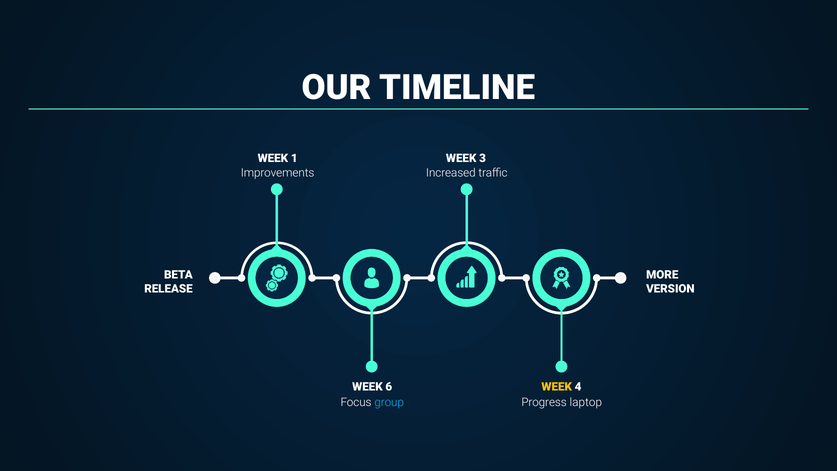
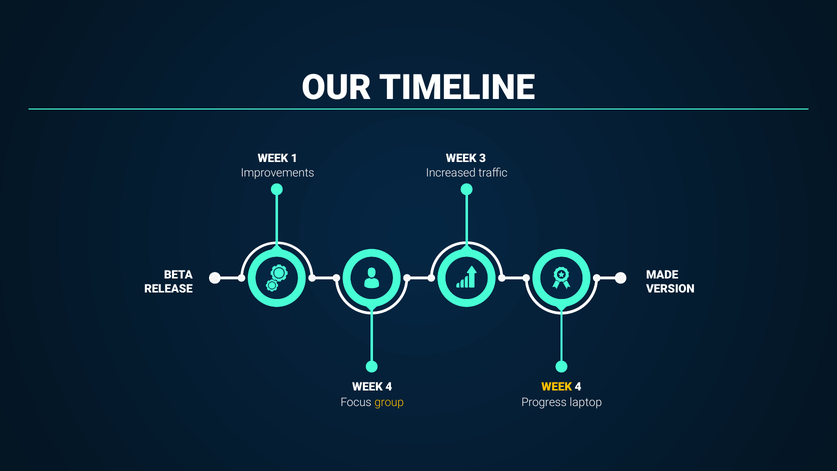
MORE: MORE -> MADE
6 at (389, 387): 6 -> 4
group colour: light blue -> yellow
